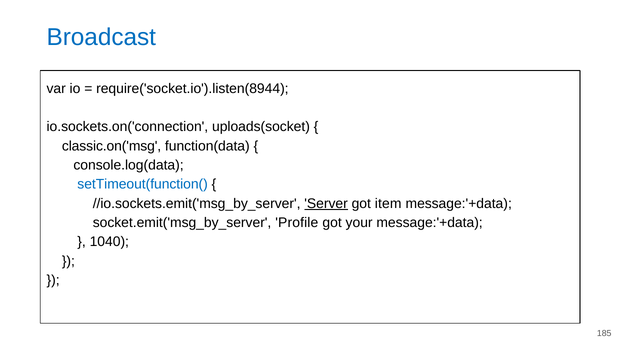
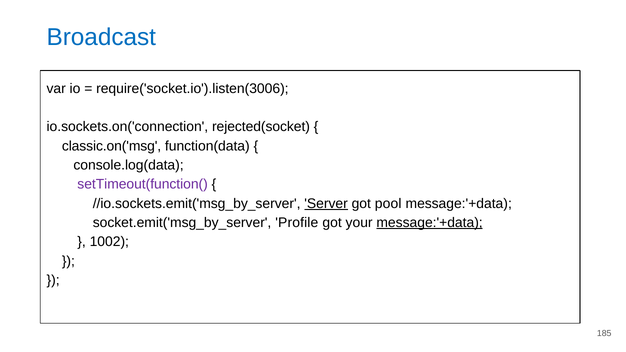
require('socket.io').listen(8944: require('socket.io').listen(8944 -> require('socket.io').listen(3006
uploads(socket: uploads(socket -> rejected(socket
setTimeout(function( colour: blue -> purple
item: item -> pool
message:'+data at (430, 223) underline: none -> present
1040: 1040 -> 1002
